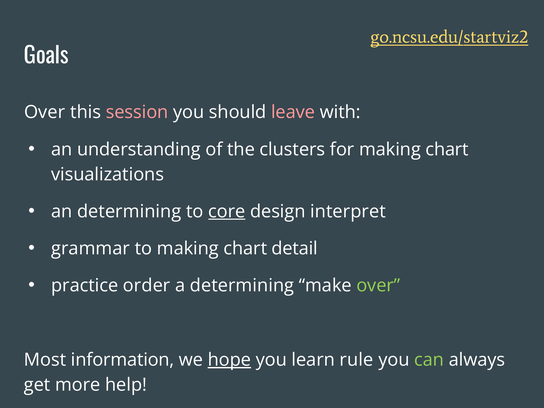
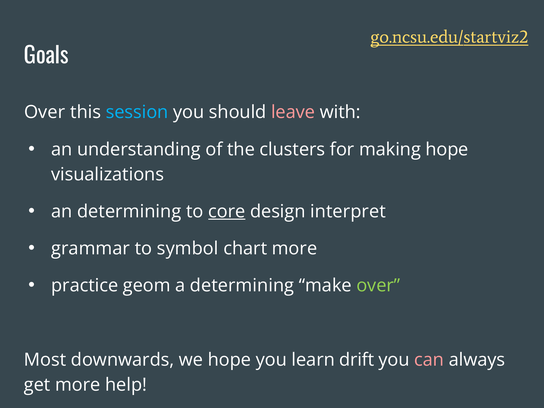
session colour: pink -> light blue
for making chart: chart -> hope
to making: making -> symbol
chart detail: detail -> more
order: order -> geom
information: information -> downwards
hope at (229, 360) underline: present -> none
rule: rule -> drift
can colour: light green -> pink
